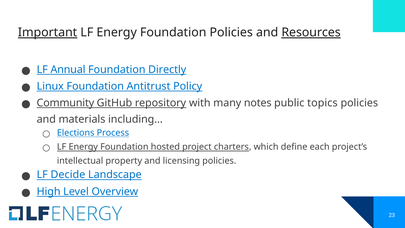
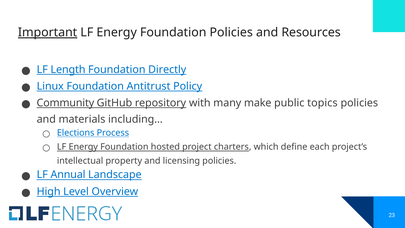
Resources underline: present -> none
Annual: Annual -> Length
notes: notes -> make
Decide: Decide -> Annual
